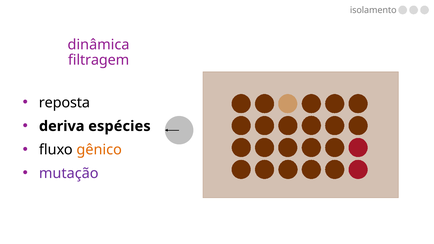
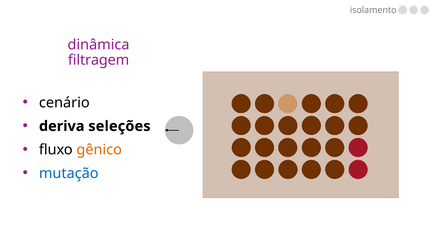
reposta: reposta -> cenário
espécies: espécies -> seleções
mutação colour: purple -> blue
